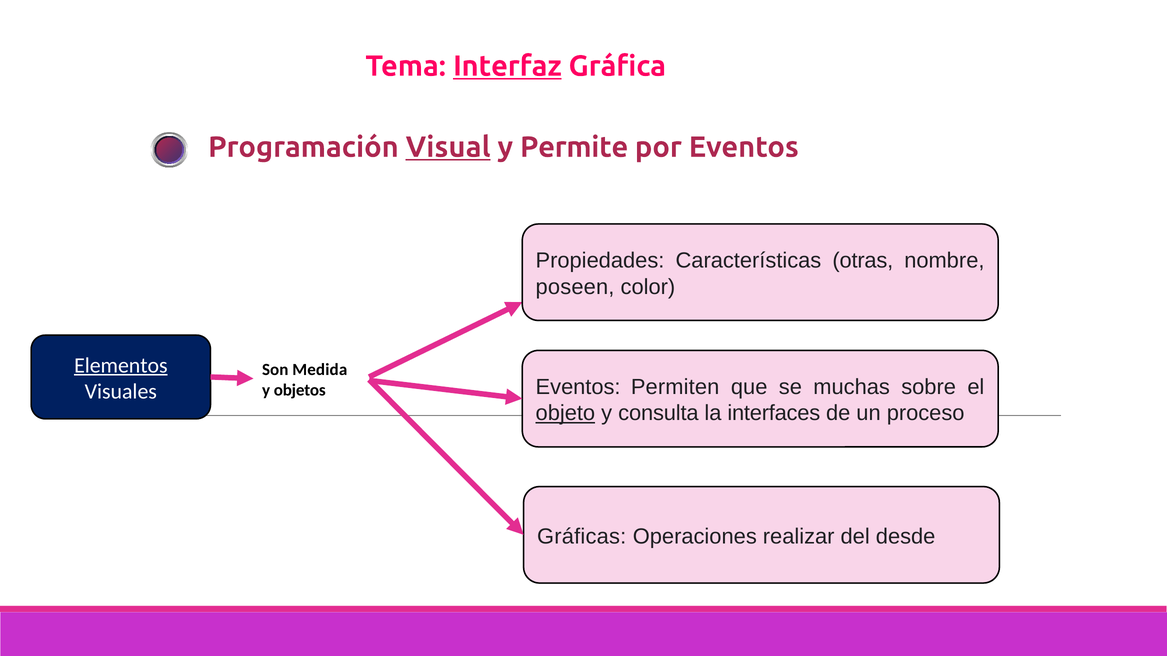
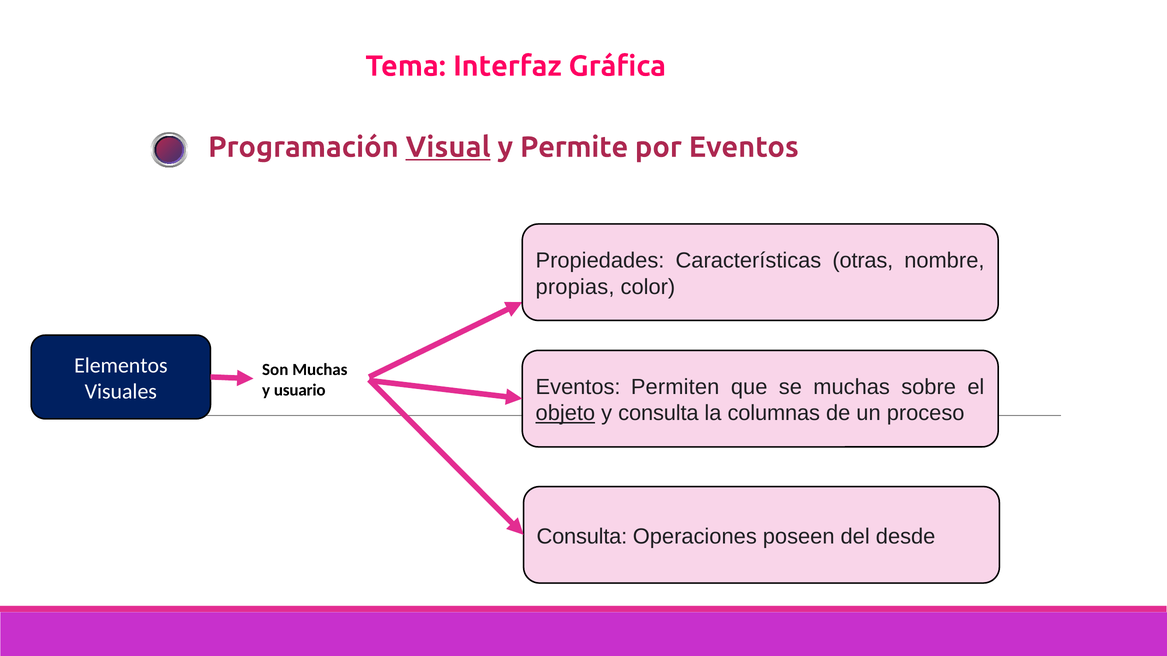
Interfaz underline: present -> none
poseen: poseen -> propias
Elementos underline: present -> none
Son Medida: Medida -> Muchas
objetos: objetos -> usuario
interfaces: interfaces -> columnas
Gráficas at (582, 537): Gráficas -> Consulta
realizar: realizar -> poseen
